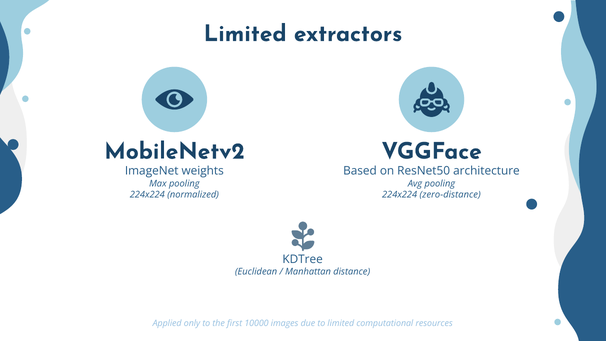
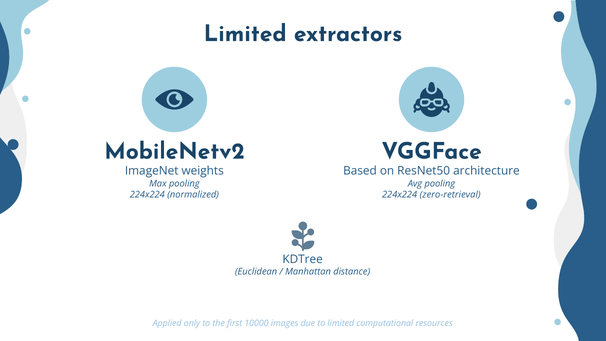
zero-distance: zero-distance -> zero-retrieval
